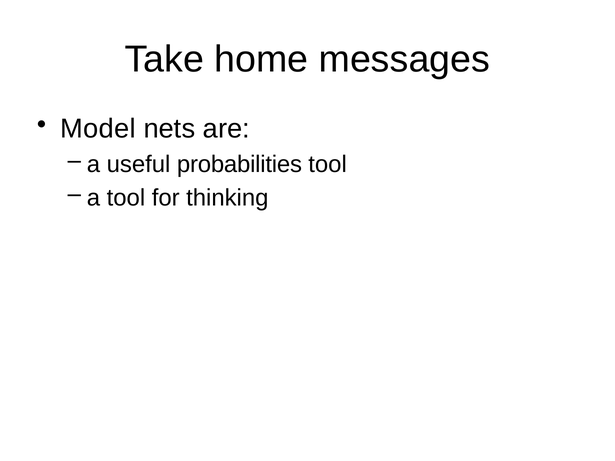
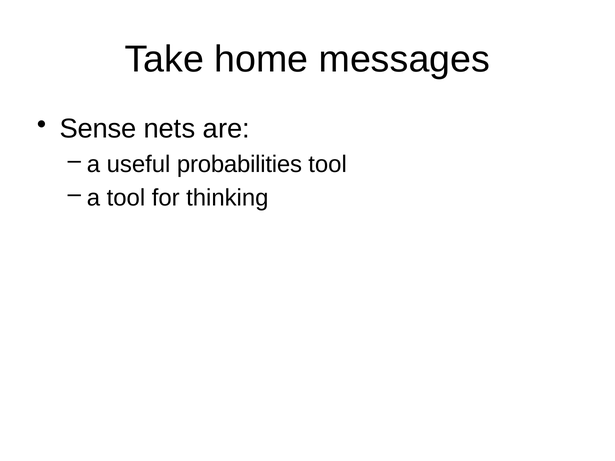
Model: Model -> Sense
